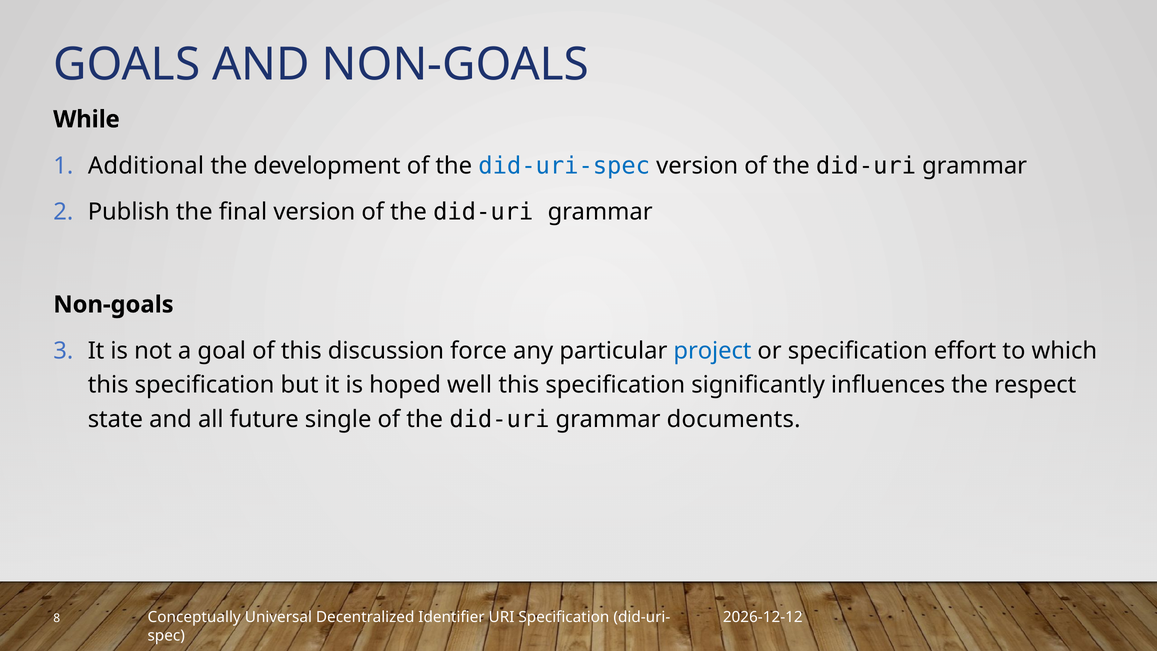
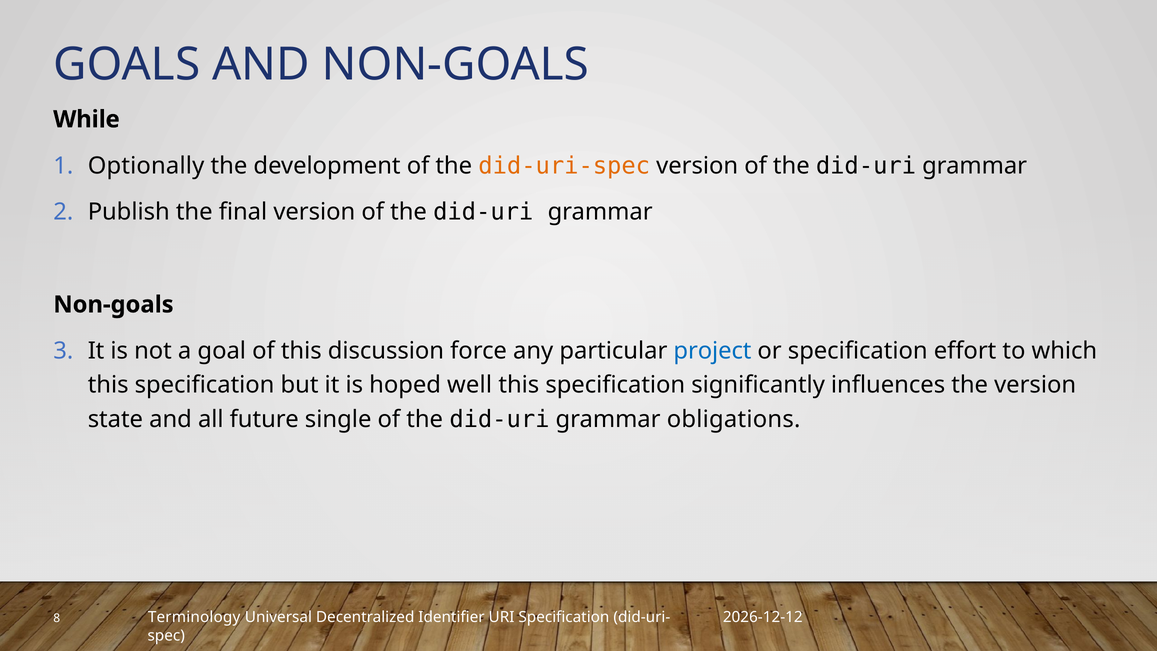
Additional: Additional -> Optionally
did-uri-spec colour: blue -> orange
the respect: respect -> version
documents: documents -> obligations
Conceptually: Conceptually -> Terminology
